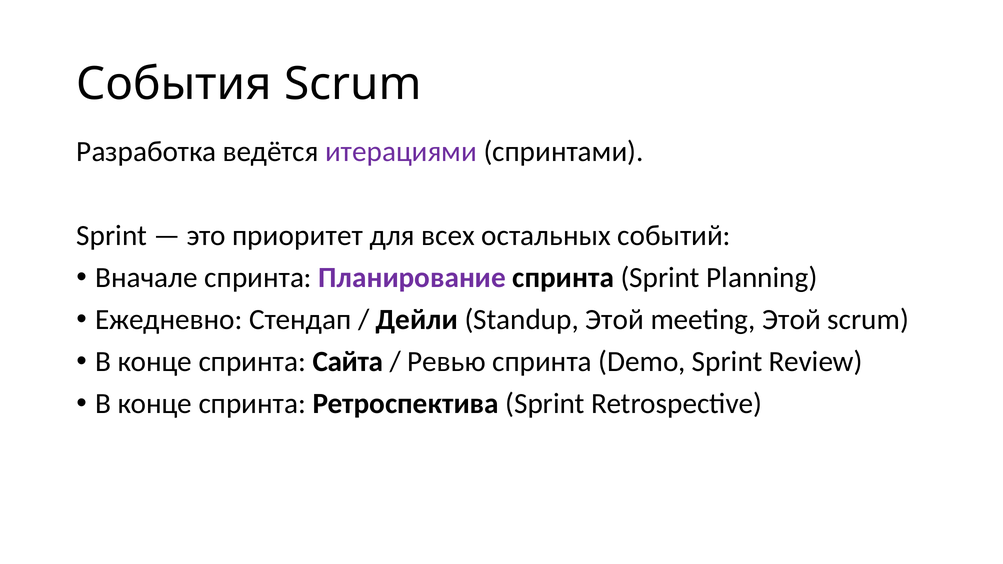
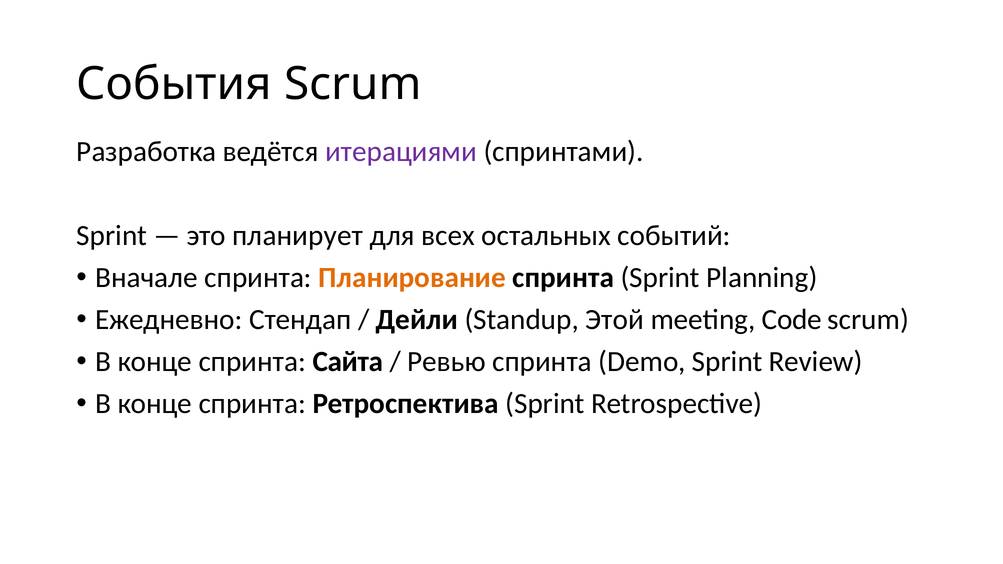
приоритет: приоритет -> планирует
Планирование colour: purple -> orange
meeting Этой: Этой -> Code
